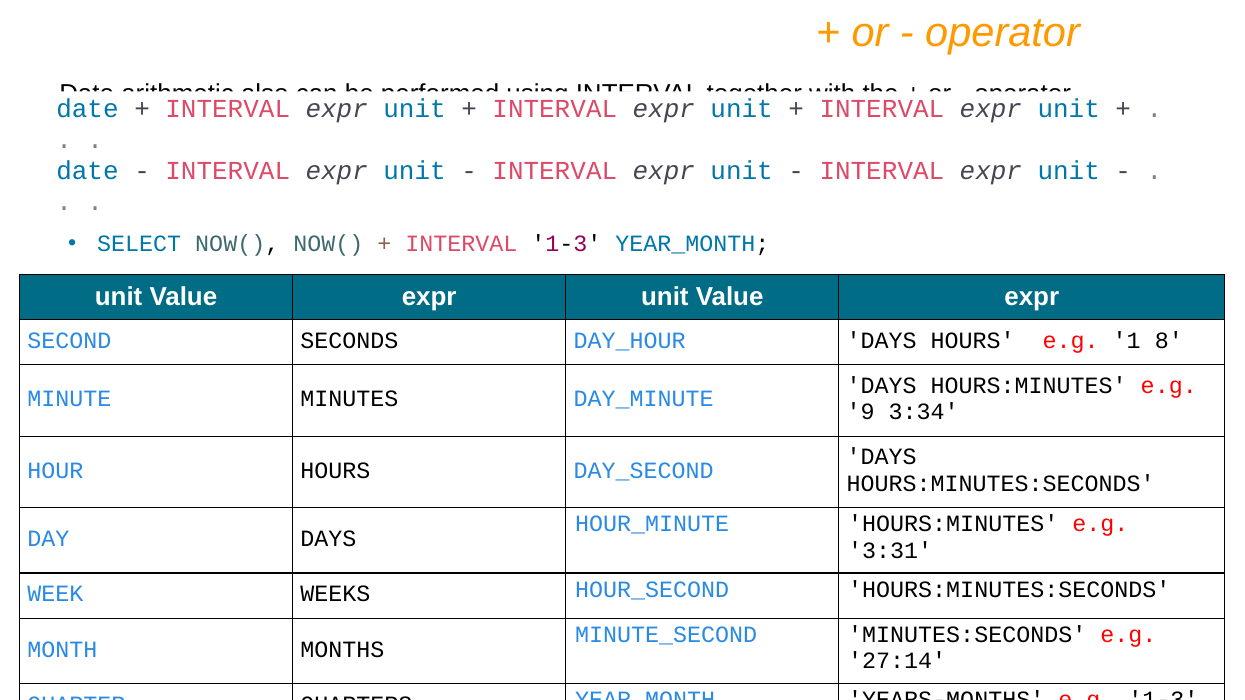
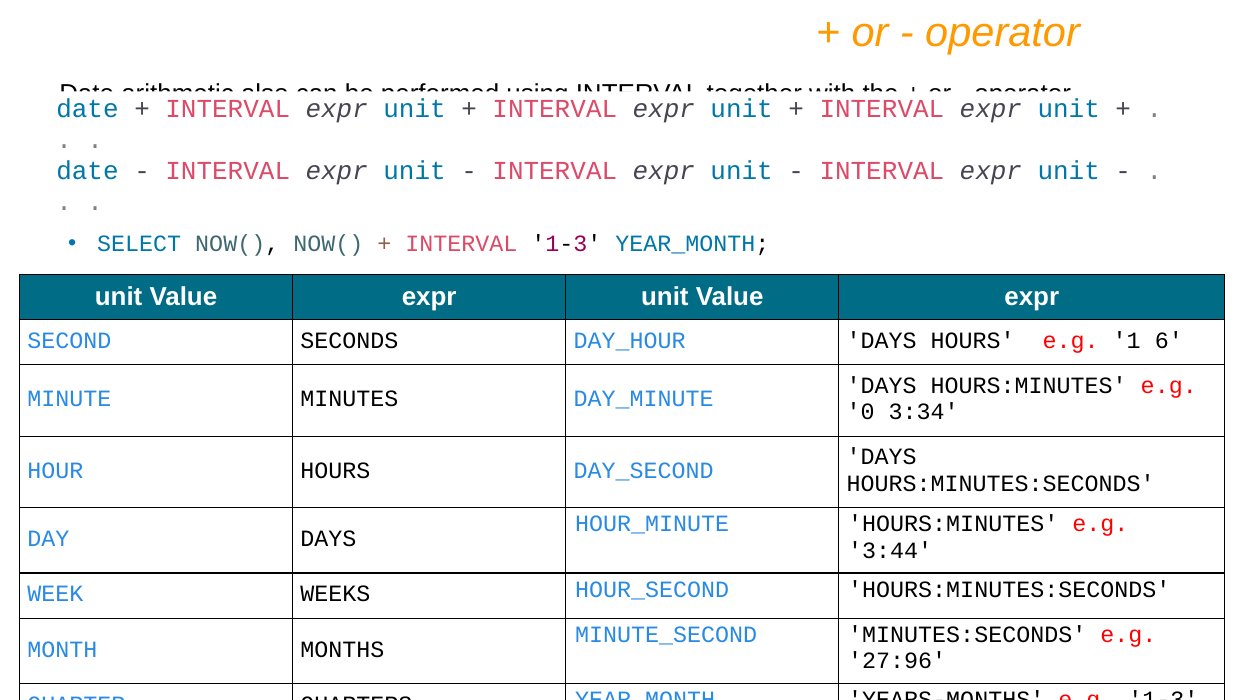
8: 8 -> 6
9: 9 -> 0
3:31: 3:31 -> 3:44
27:14: 27:14 -> 27:96
